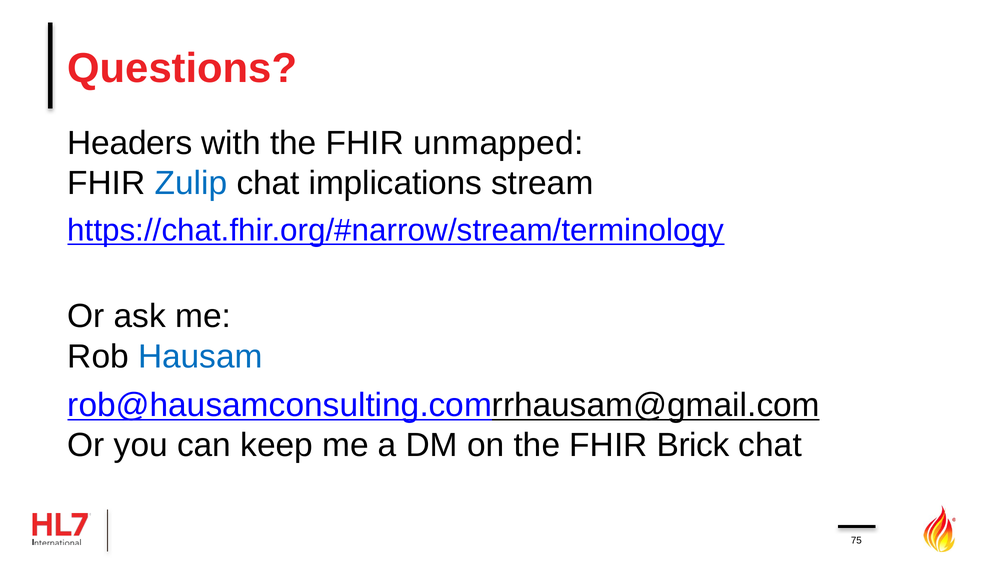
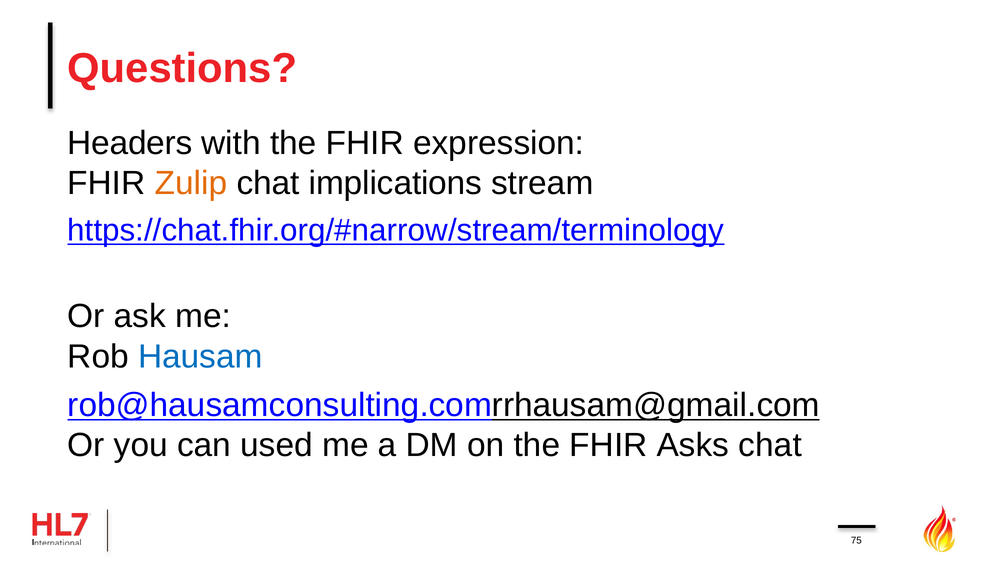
unmapped: unmapped -> expression
Zulip colour: blue -> orange
keep: keep -> used
Brick: Brick -> Asks
